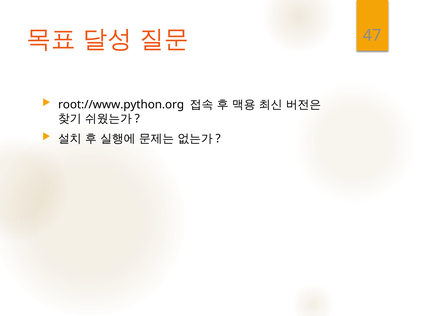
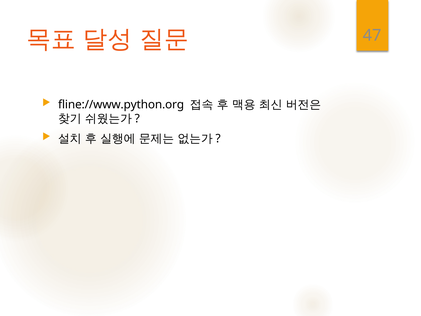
root://www.python.org: root://www.python.org -> fline://www.python.org
